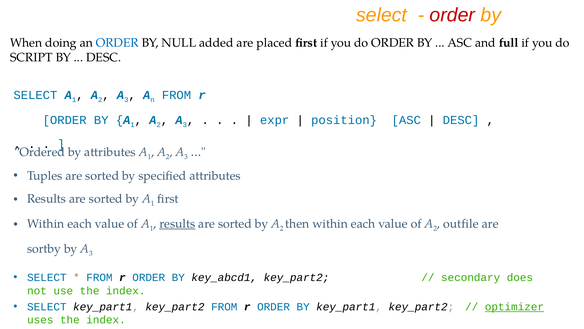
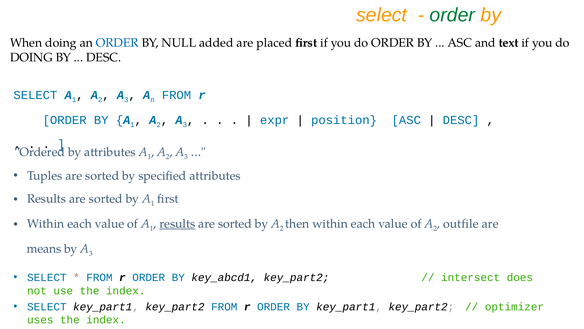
order at (452, 15) colour: red -> green
full: full -> text
SCRIPT at (31, 58): SCRIPT -> DOING
sortby: sortby -> means
secondary: secondary -> intersect
optimizer underline: present -> none
